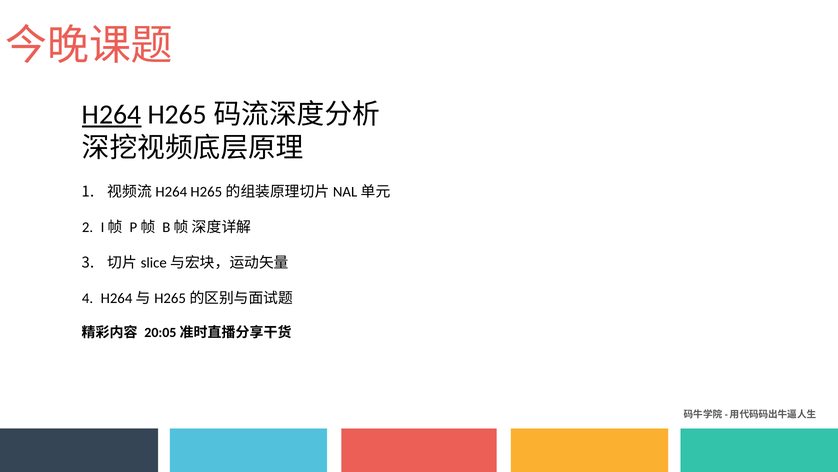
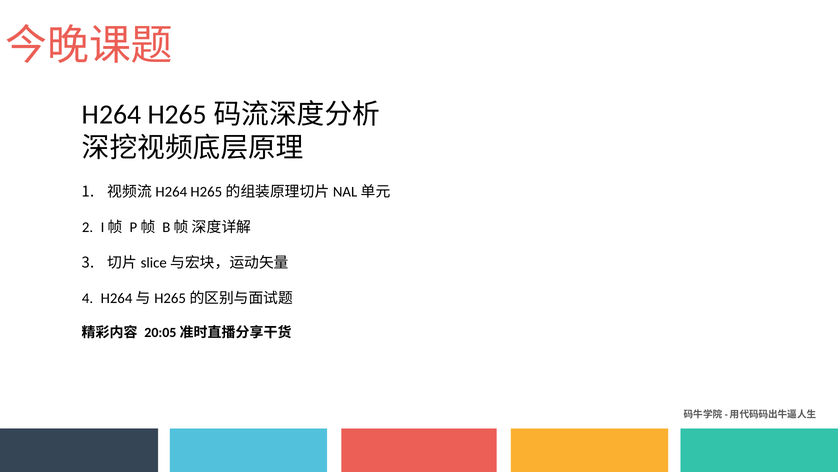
H264 underline: present -> none
